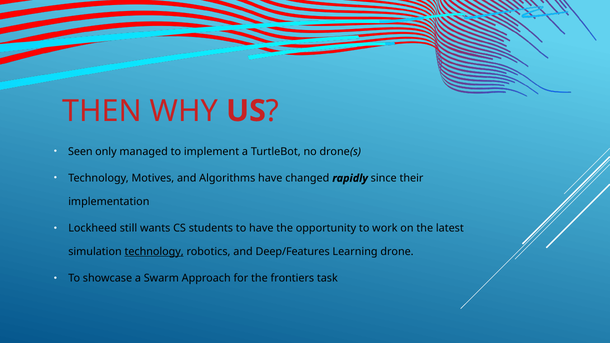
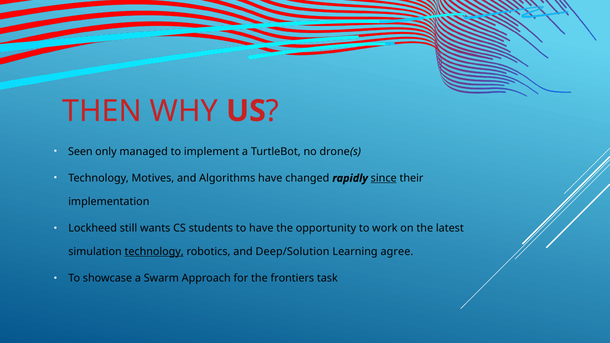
since underline: none -> present
Deep/Features: Deep/Features -> Deep/Solution
drone: drone -> agree
